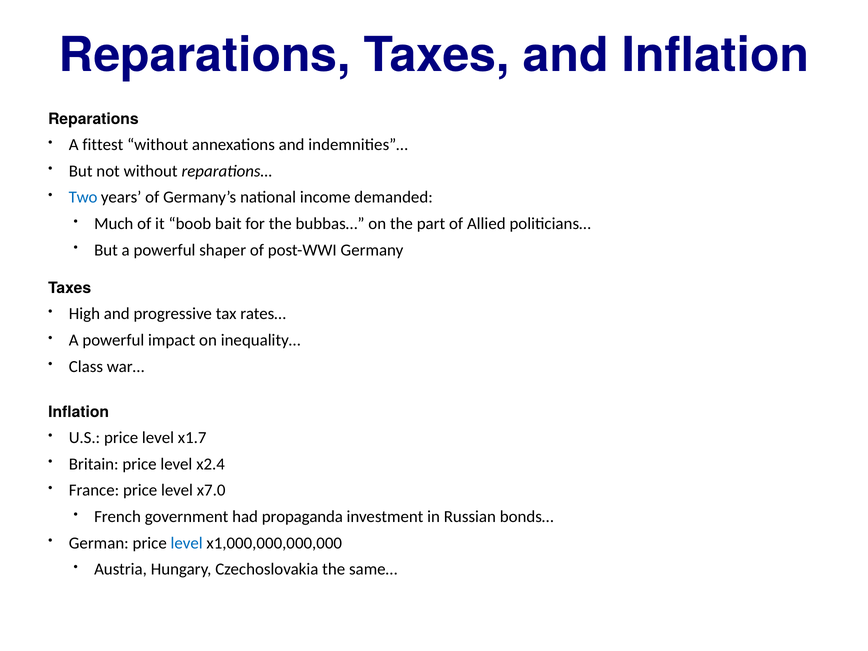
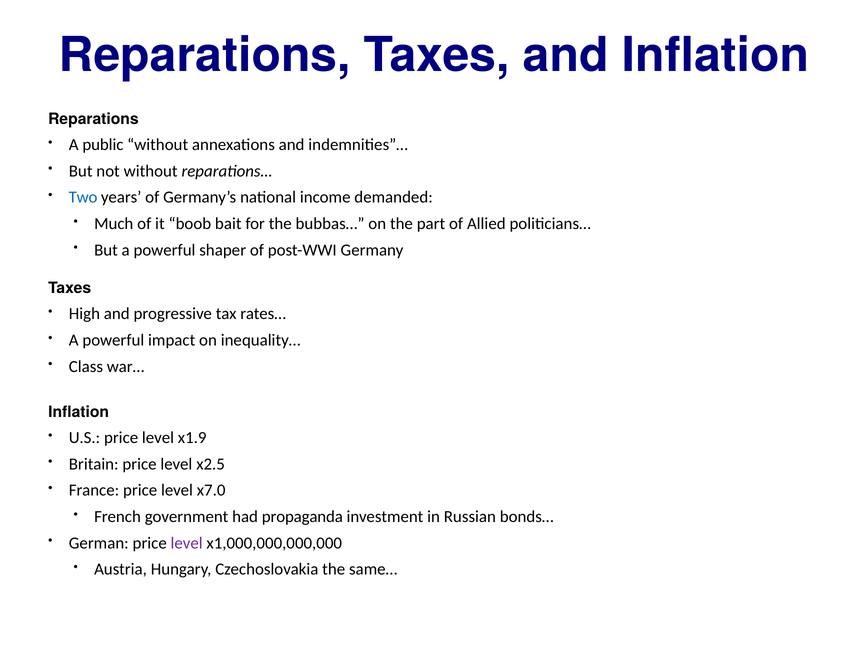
fittest: fittest -> public
x1.7: x1.7 -> x1.9
x2.4: x2.4 -> x2.5
level at (187, 543) colour: blue -> purple
